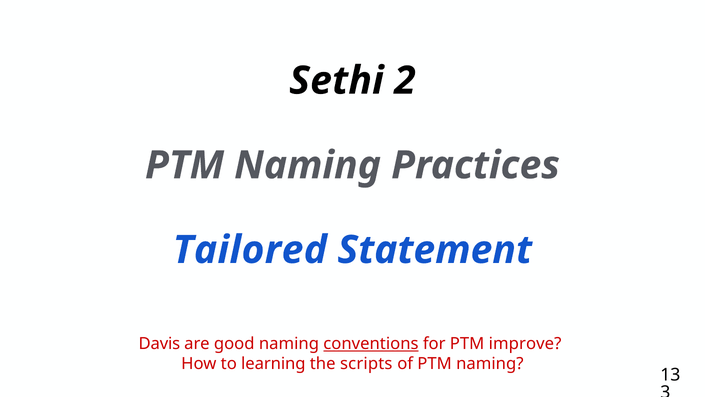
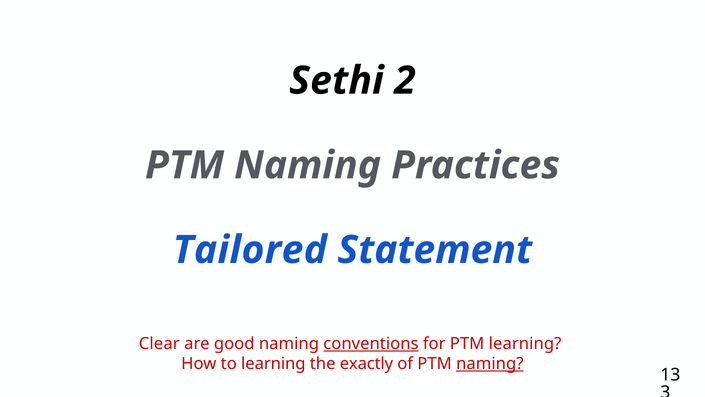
Davis: Davis -> Clear
PTM improve: improve -> learning
scripts: scripts -> exactly
naming at (490, 363) underline: none -> present
